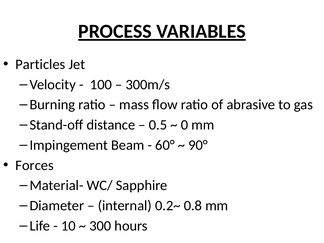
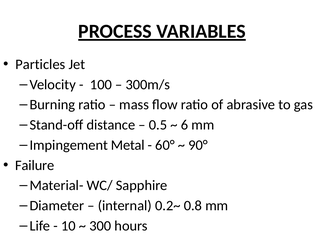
0: 0 -> 6
Beam: Beam -> Metal
Forces: Forces -> Failure
